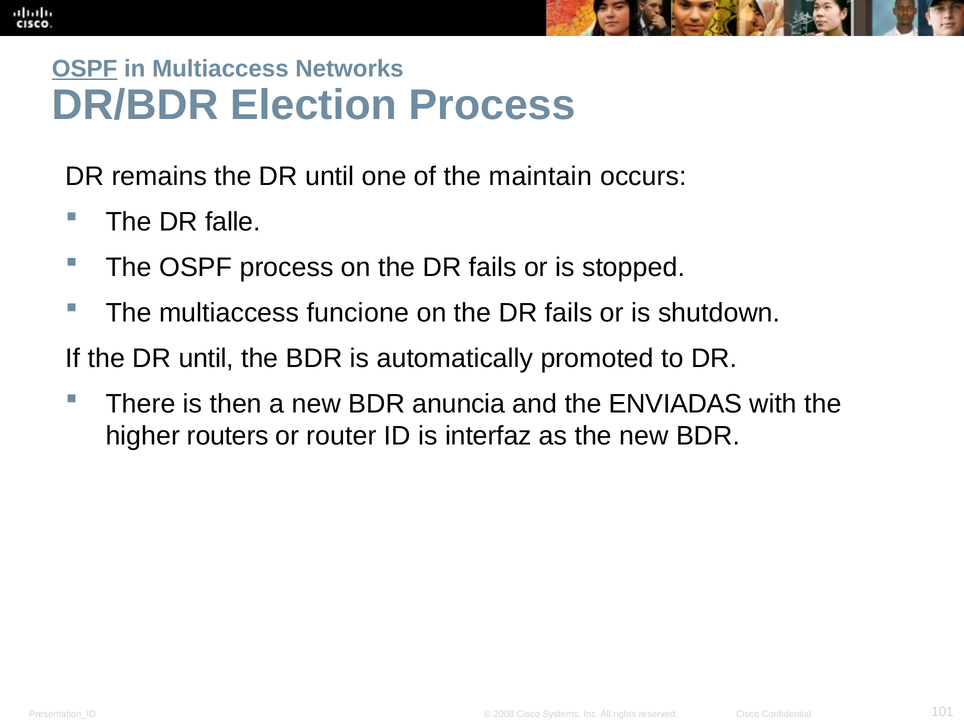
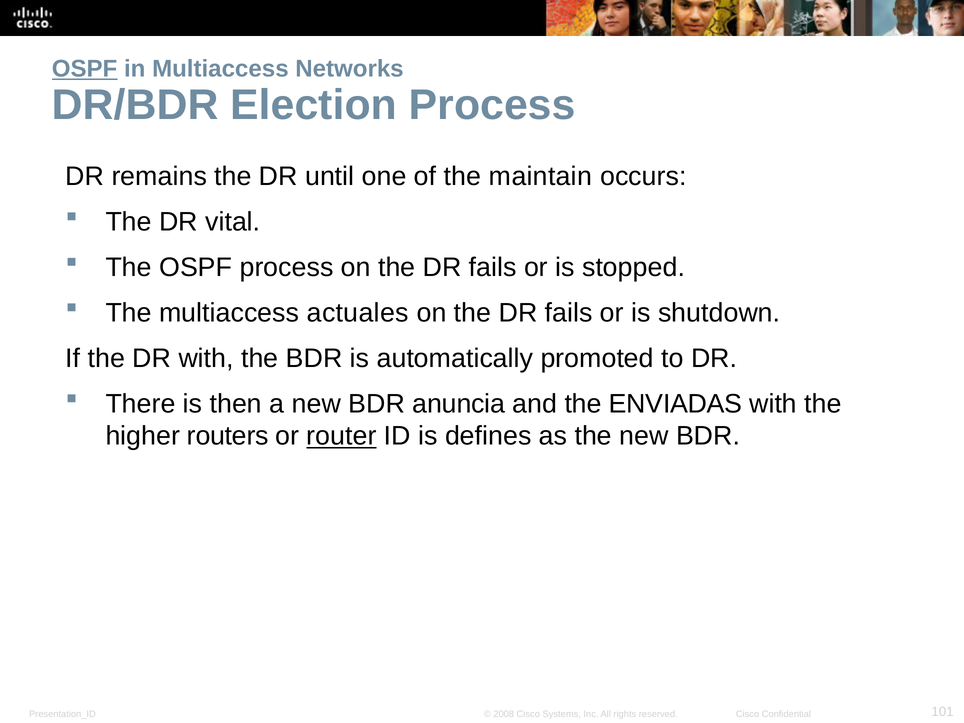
falle: falle -> vital
funcione: funcione -> actuales
If the DR until: until -> with
router underline: none -> present
interfaz: interfaz -> defines
